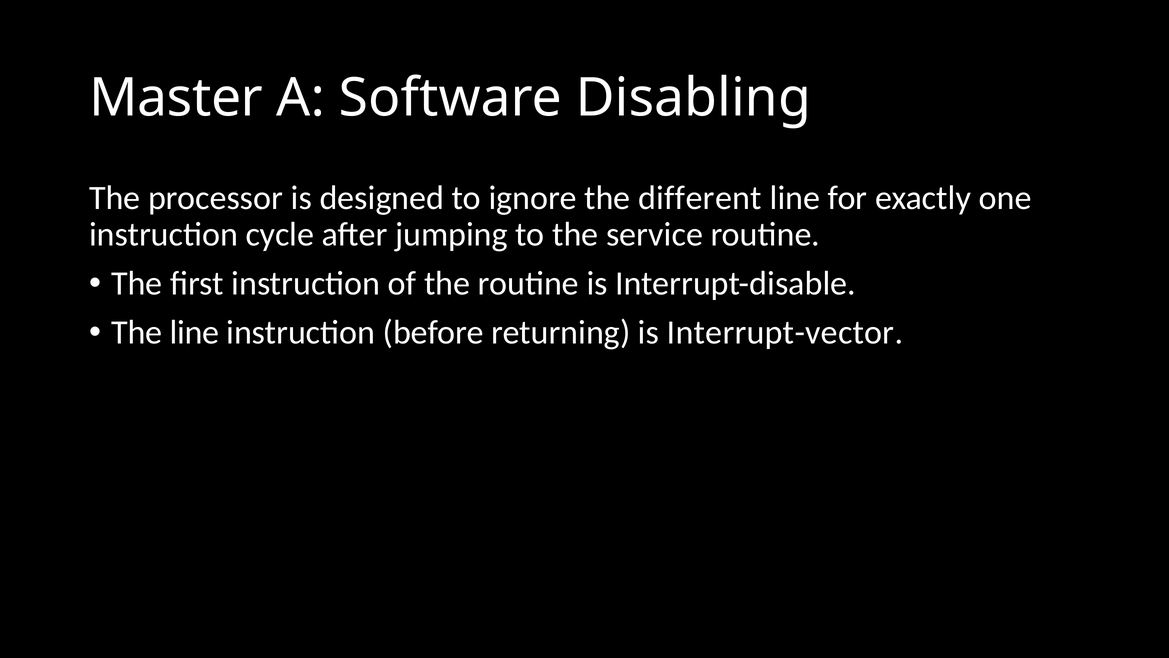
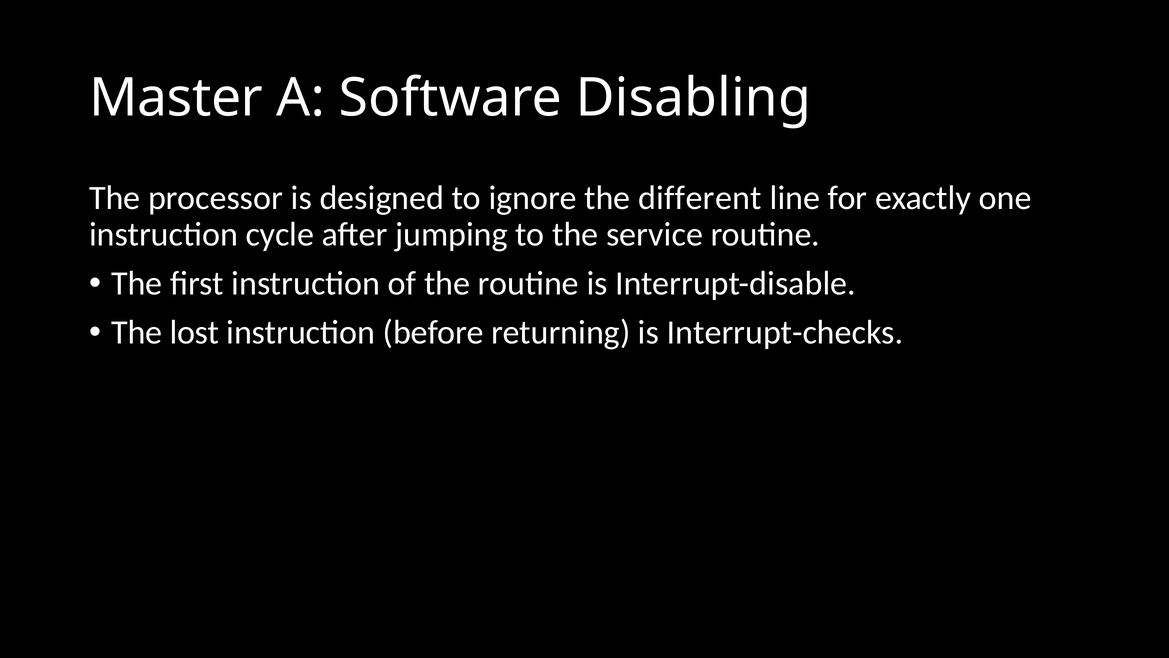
The line: line -> lost
Interrupt-vector: Interrupt-vector -> Interrupt-checks
